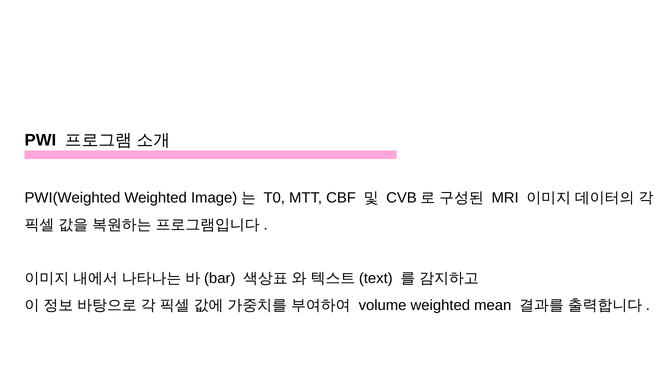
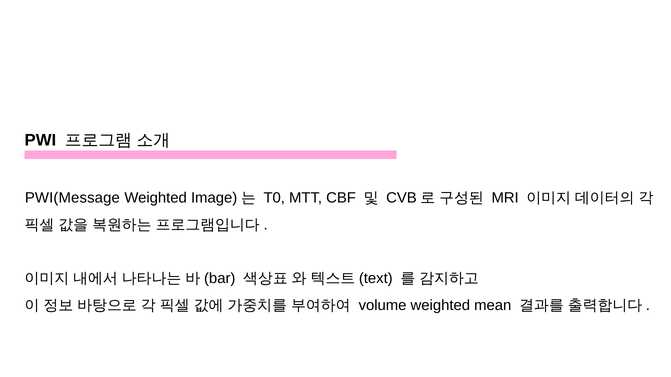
PWI(Weighted: PWI(Weighted -> PWI(Message
